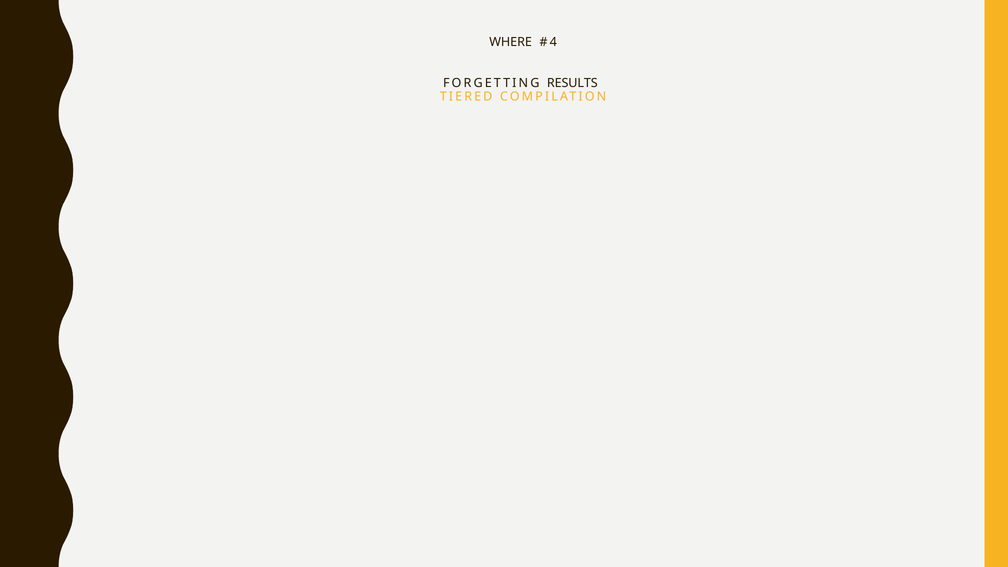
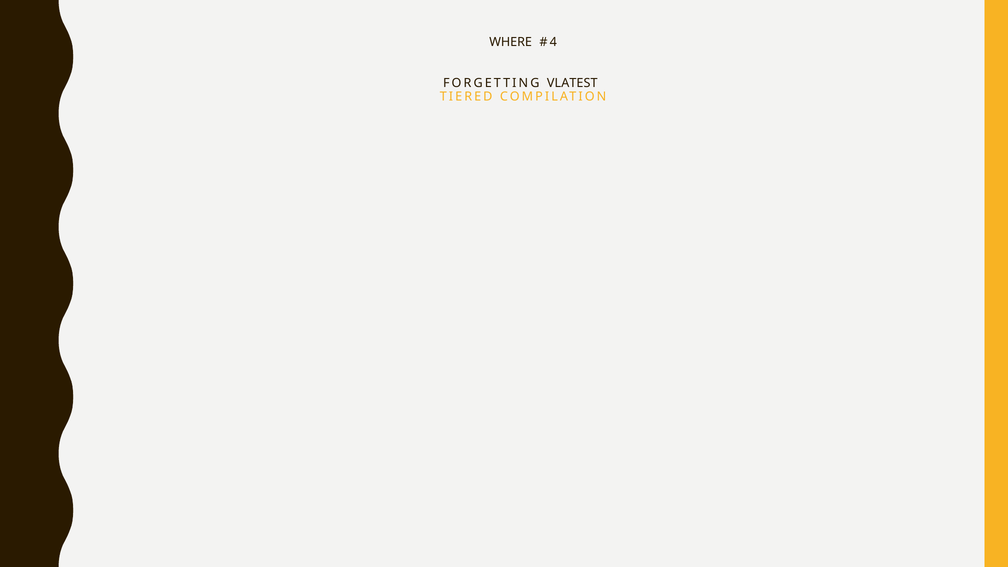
RESULTS: RESULTS -> VLATEST
